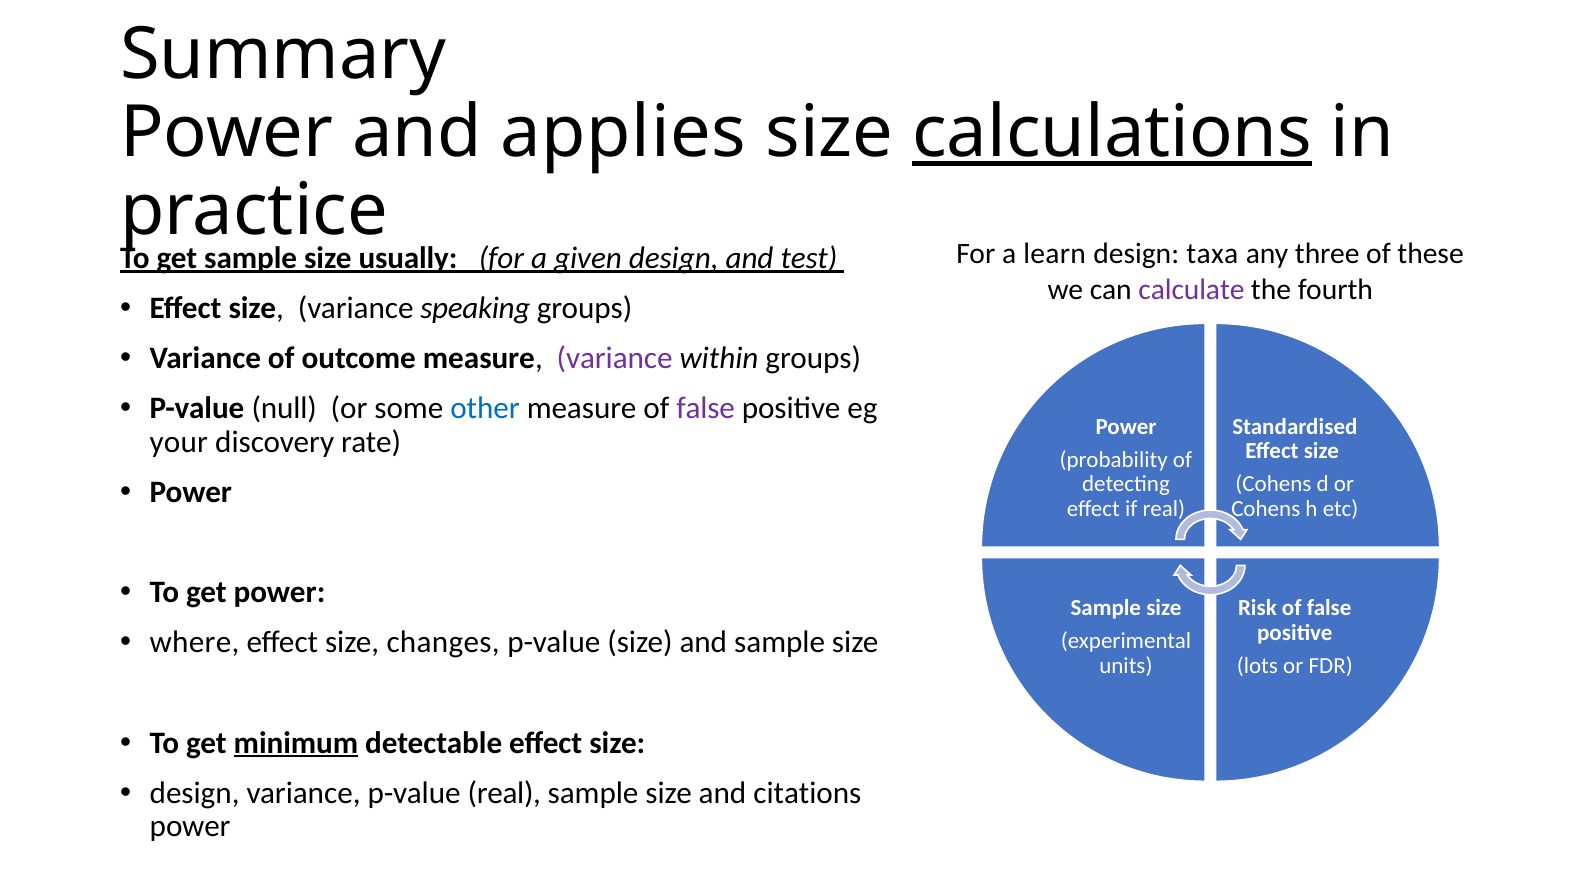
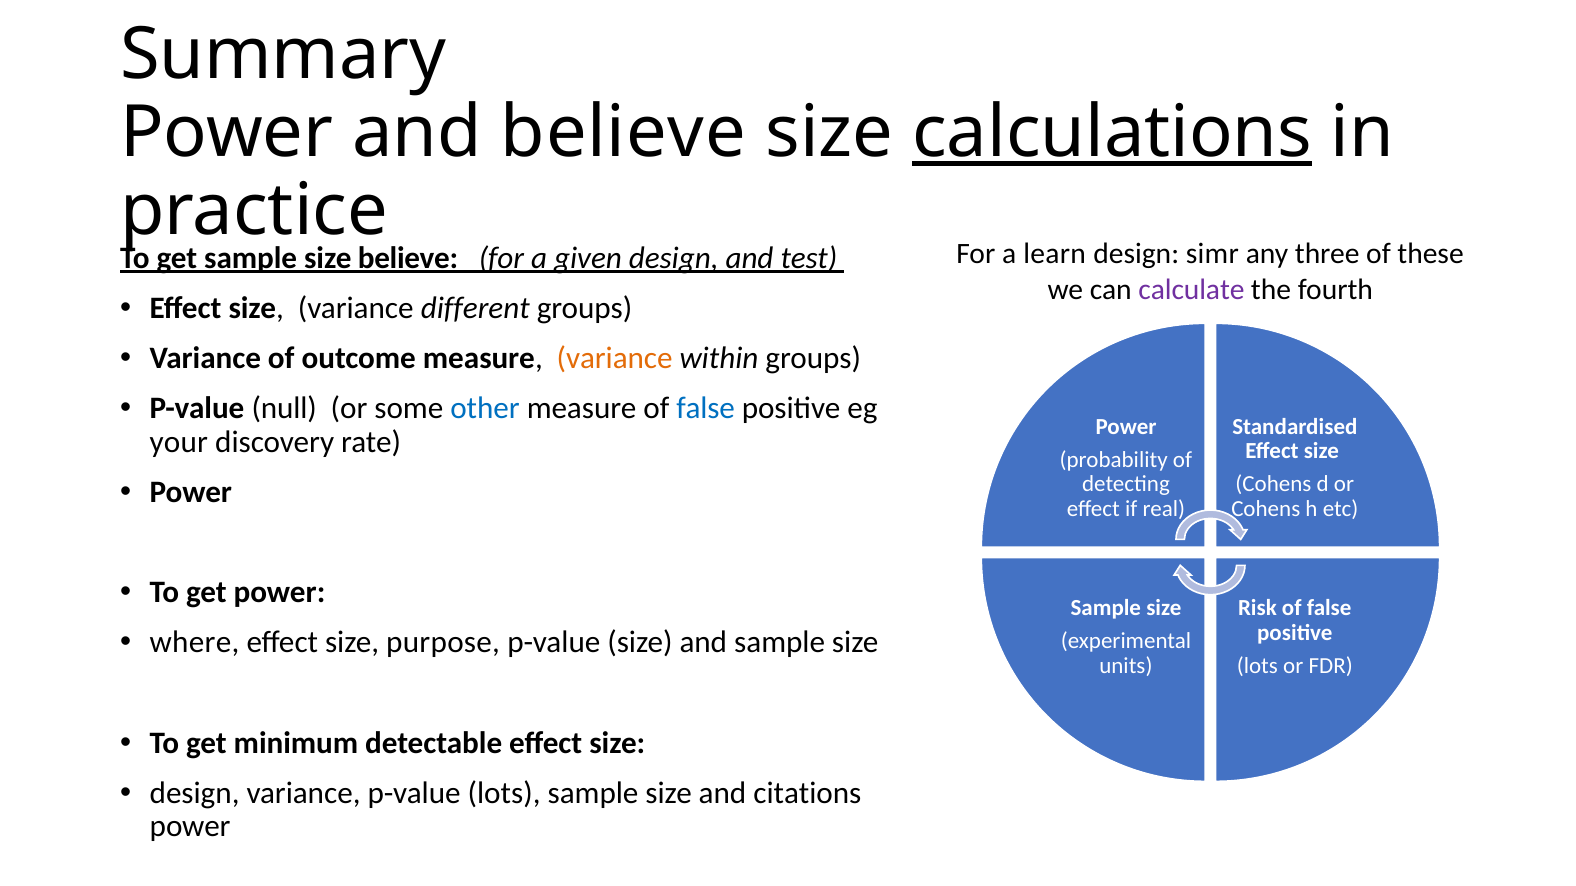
and applies: applies -> believe
taxa: taxa -> simr
usually at (408, 259): usually -> believe
speaking: speaking -> different
variance at (615, 359) colour: purple -> orange
false at (706, 409) colour: purple -> blue
changes: changes -> purpose
minimum underline: present -> none
p-value real: real -> lots
